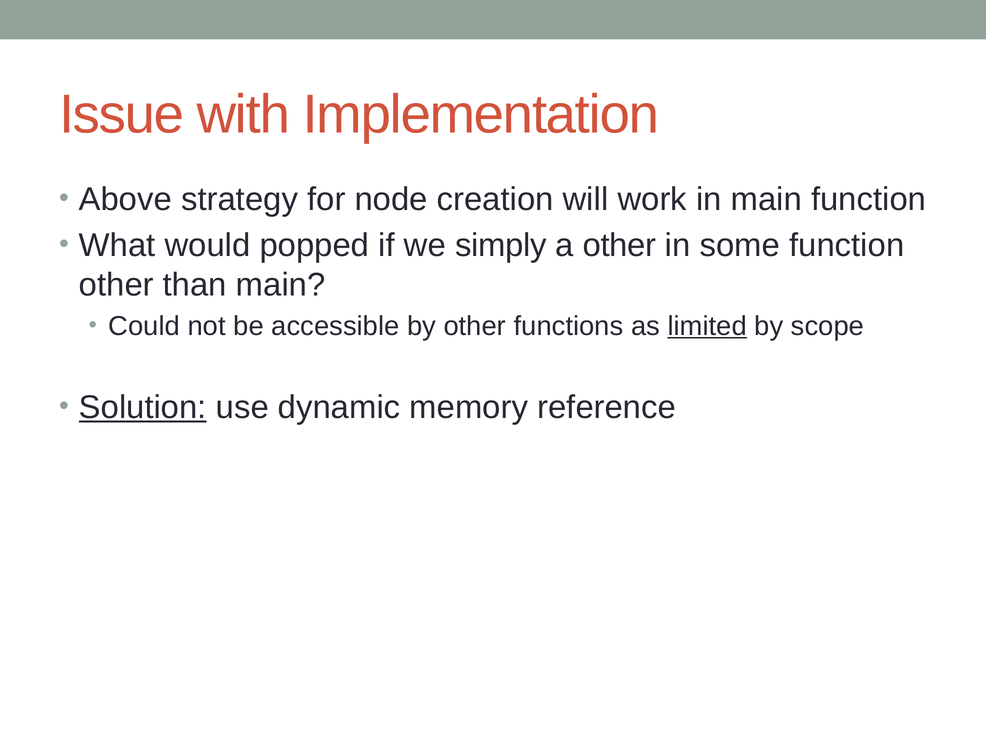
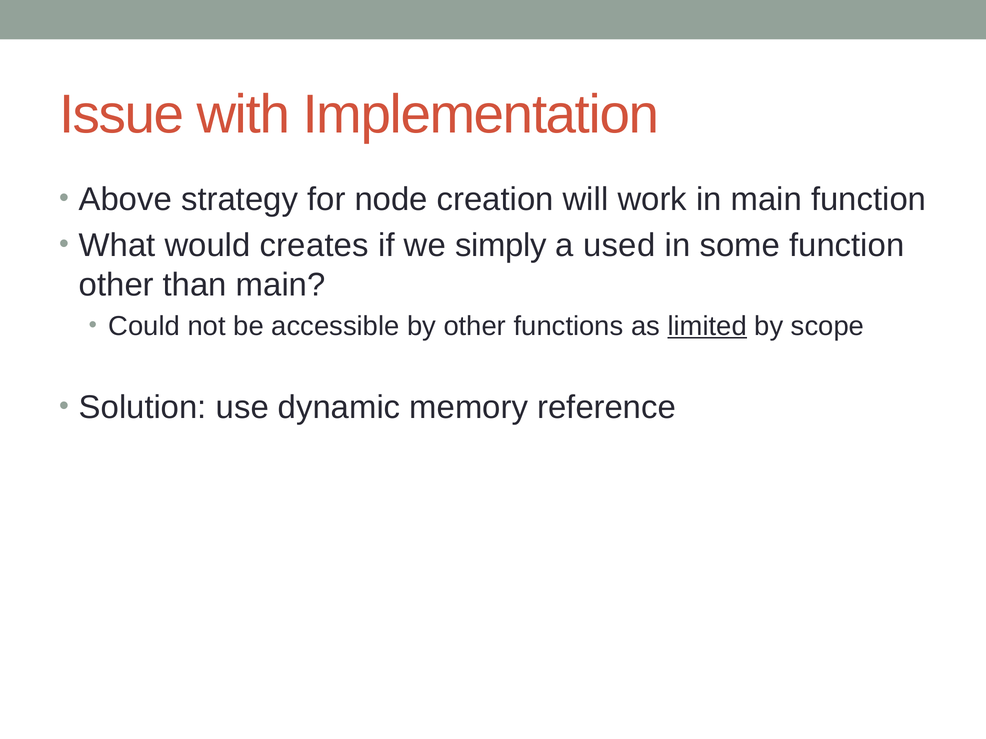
popped: popped -> creates
a other: other -> used
Solution underline: present -> none
